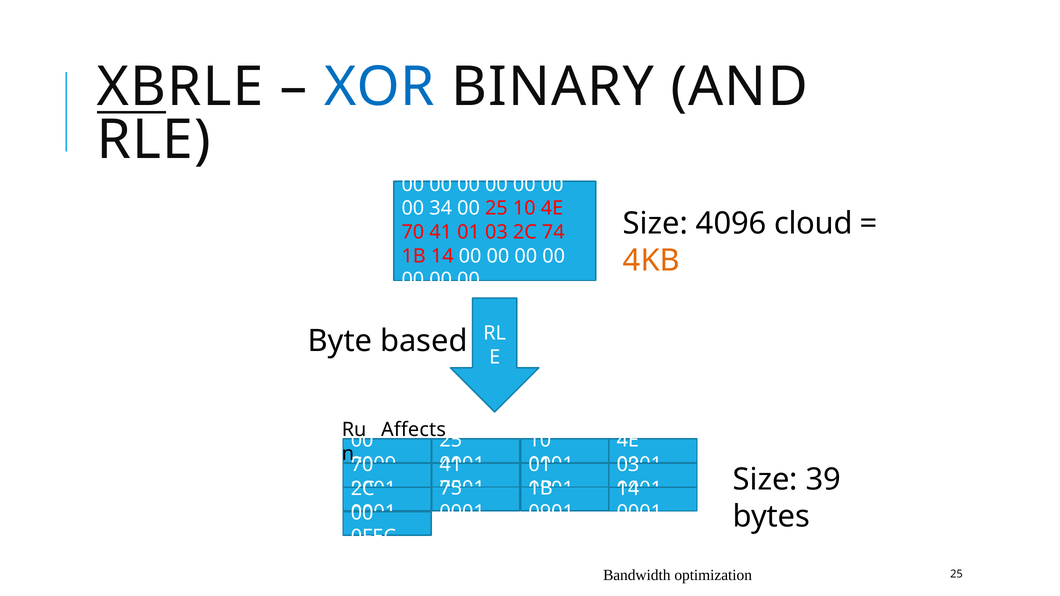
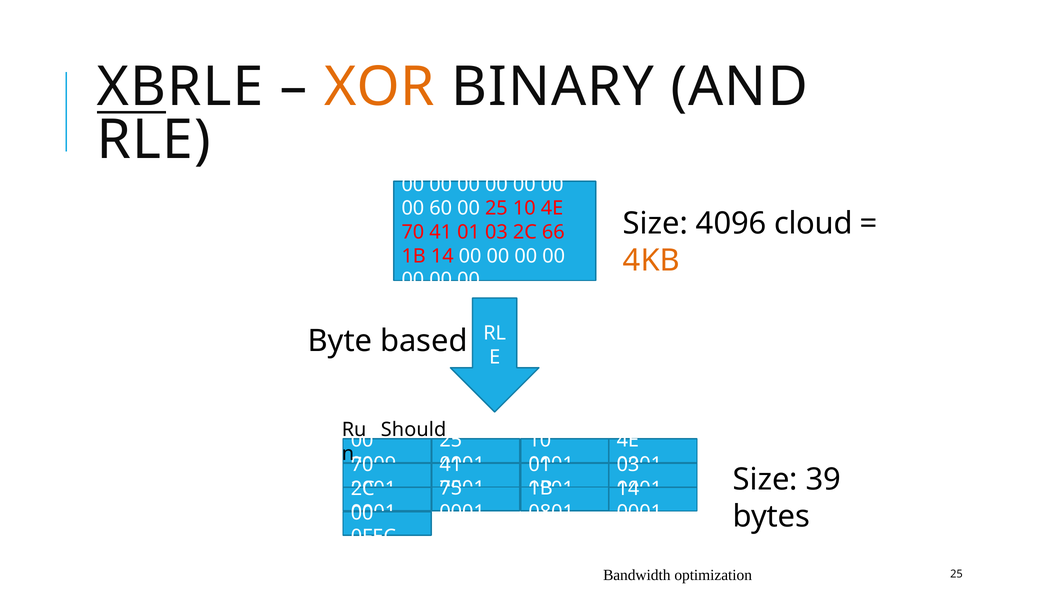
XOR colour: blue -> orange
34: 34 -> 60
74: 74 -> 66
Affects: Affects -> Should
0901: 0901 -> 0801
